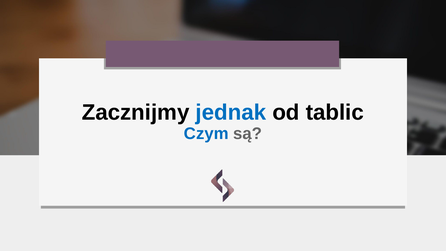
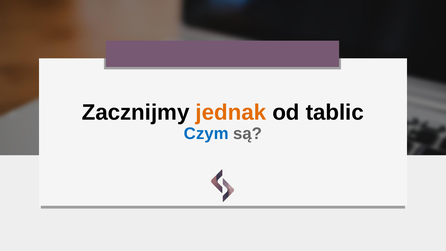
jednak colour: blue -> orange
